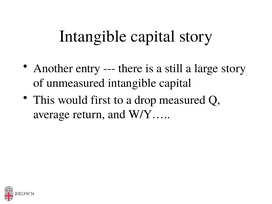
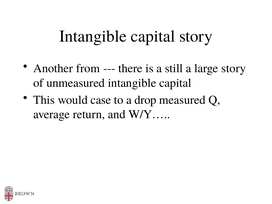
entry: entry -> from
first: first -> case
